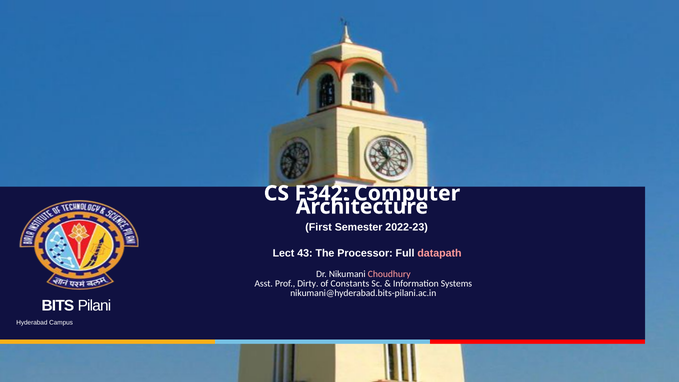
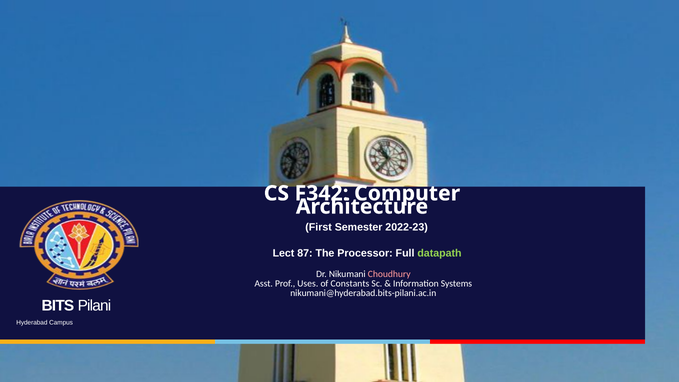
43: 43 -> 87
datapath colour: pink -> light green
Dirty: Dirty -> Uses
